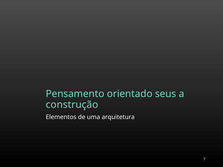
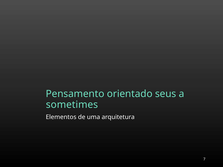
construção: construção -> sometimes
